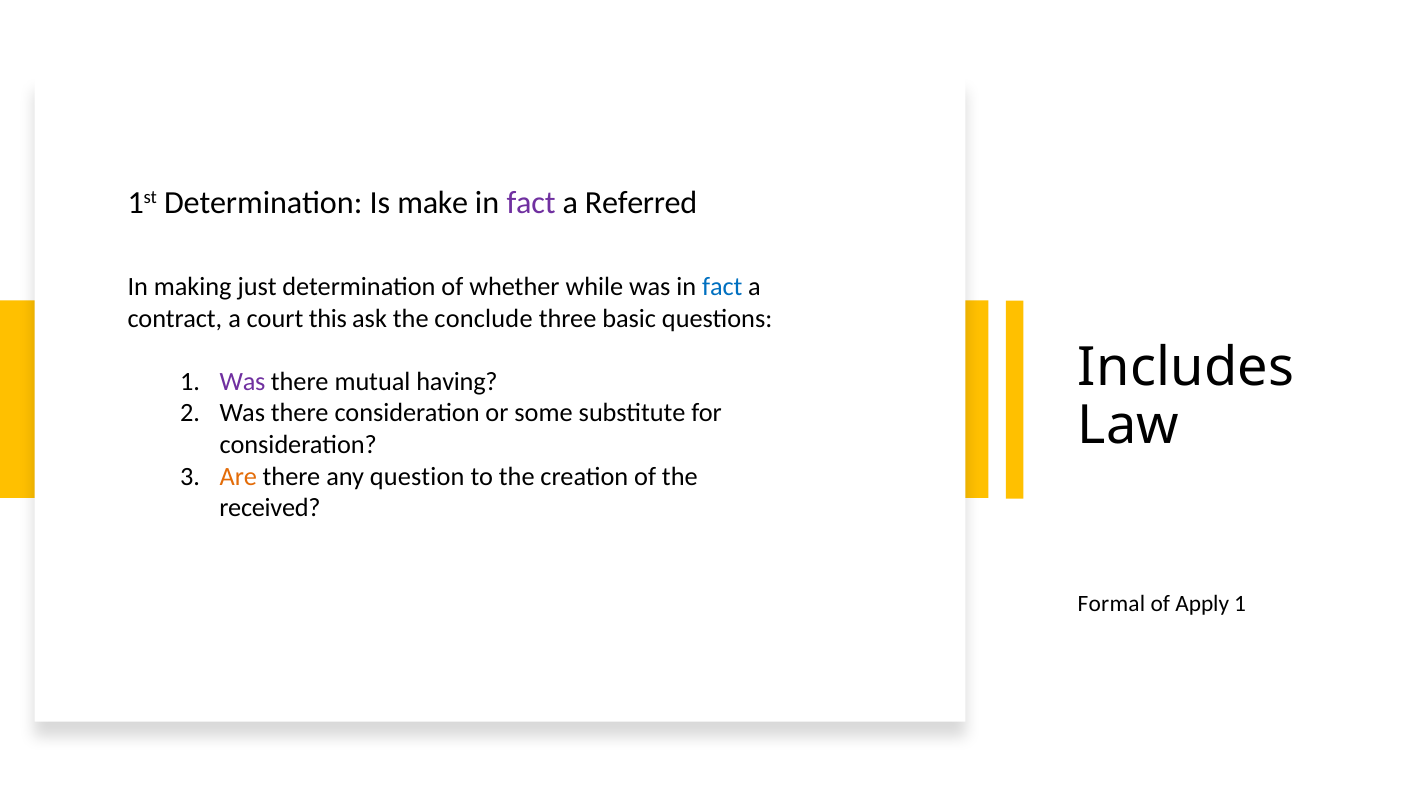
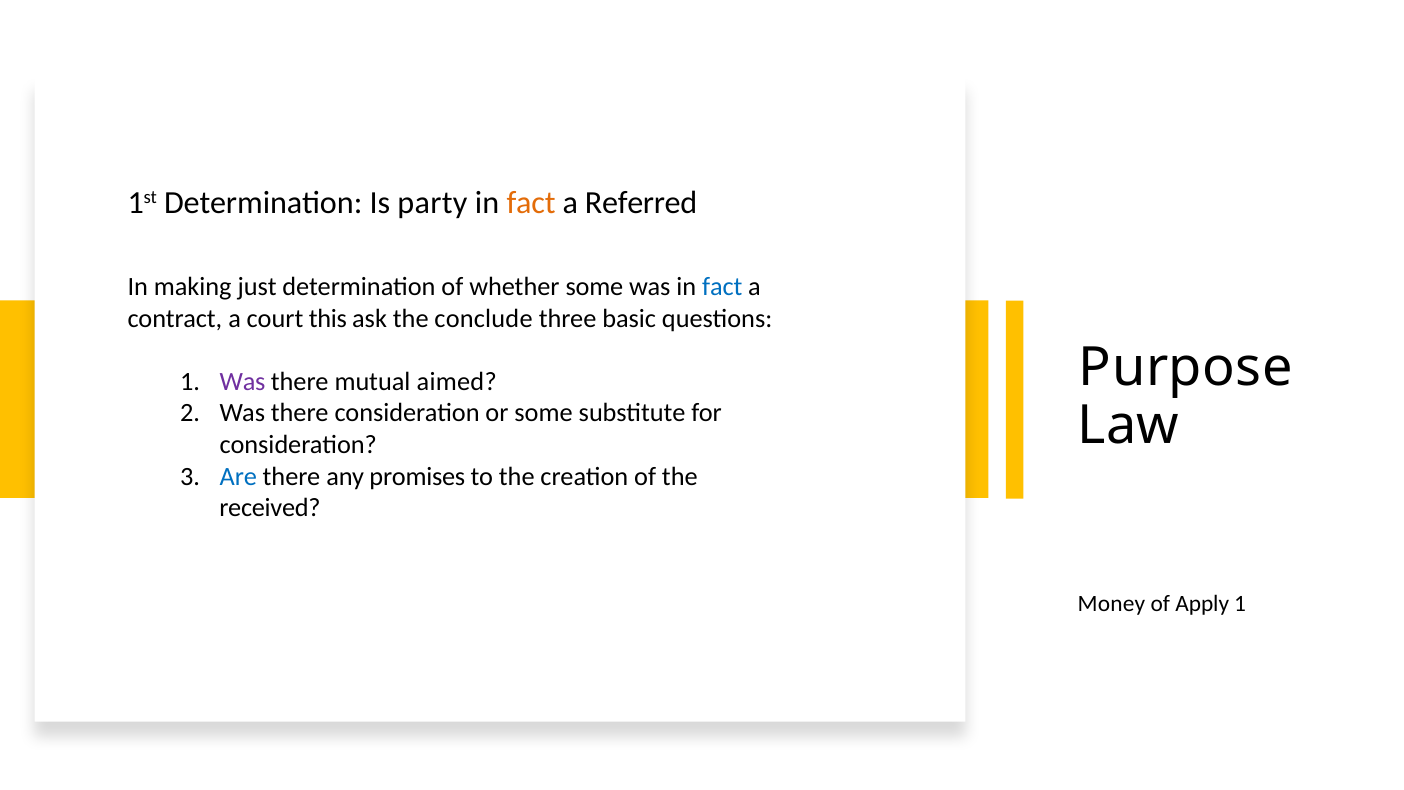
make: make -> party
fact at (531, 203) colour: purple -> orange
whether while: while -> some
Includes: Includes -> Purpose
having: having -> aimed
Are colour: orange -> blue
question: question -> promises
Formal: Formal -> Money
